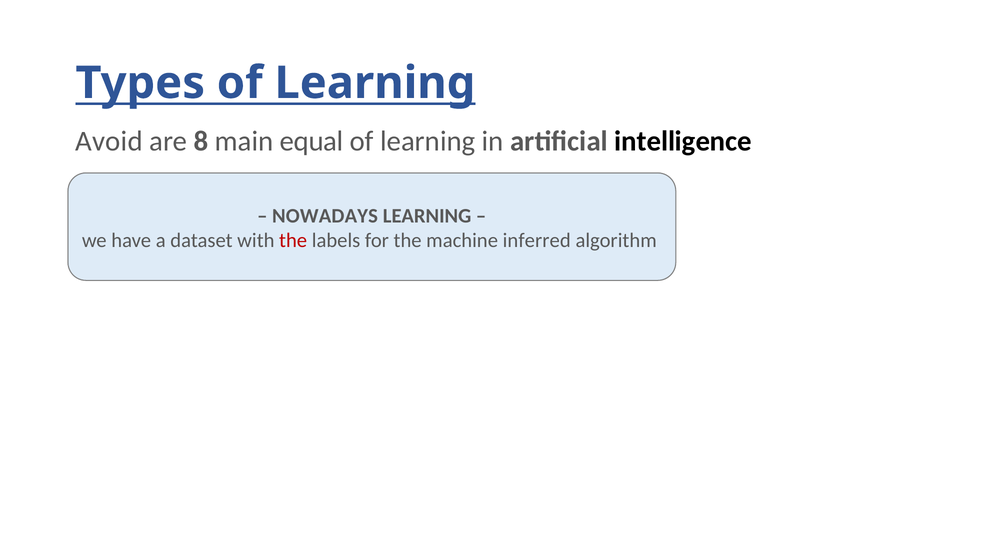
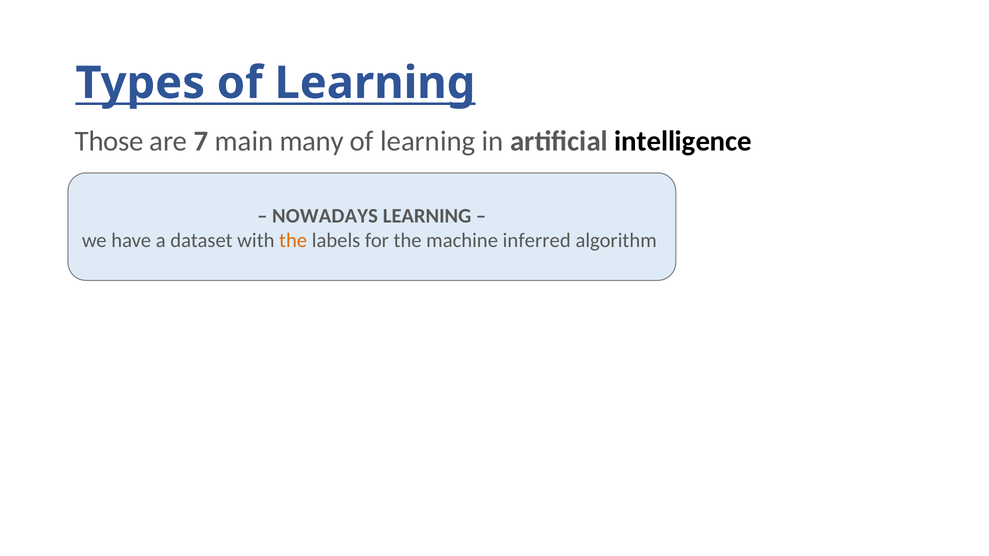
Avoid: Avoid -> Those
8: 8 -> 7
equal: equal -> many
the at (293, 241) colour: red -> orange
